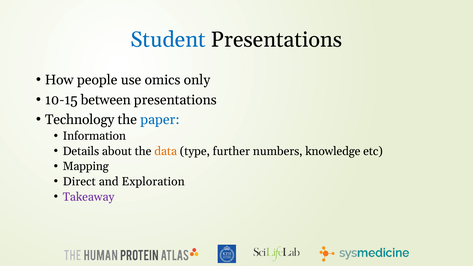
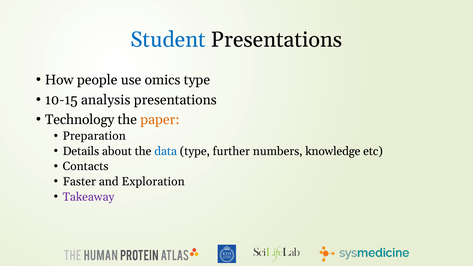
omics only: only -> type
between: between -> analysis
paper colour: blue -> orange
Information: Information -> Preparation
data colour: orange -> blue
Mapping: Mapping -> Contacts
Direct: Direct -> Faster
